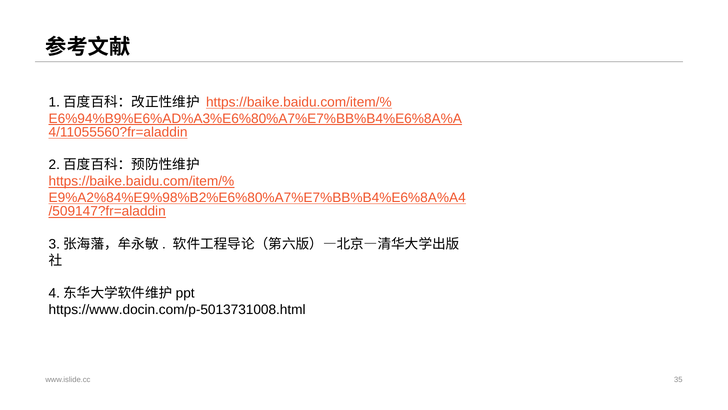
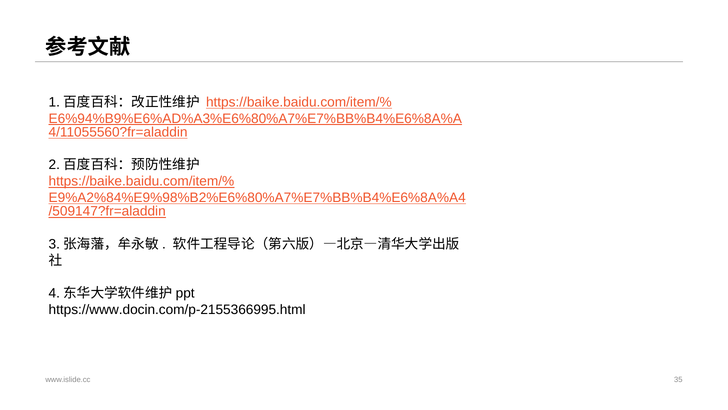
https://www.docin.com/p-5013731008.html: https://www.docin.com/p-5013731008.html -> https://www.docin.com/p-2155366995.html
